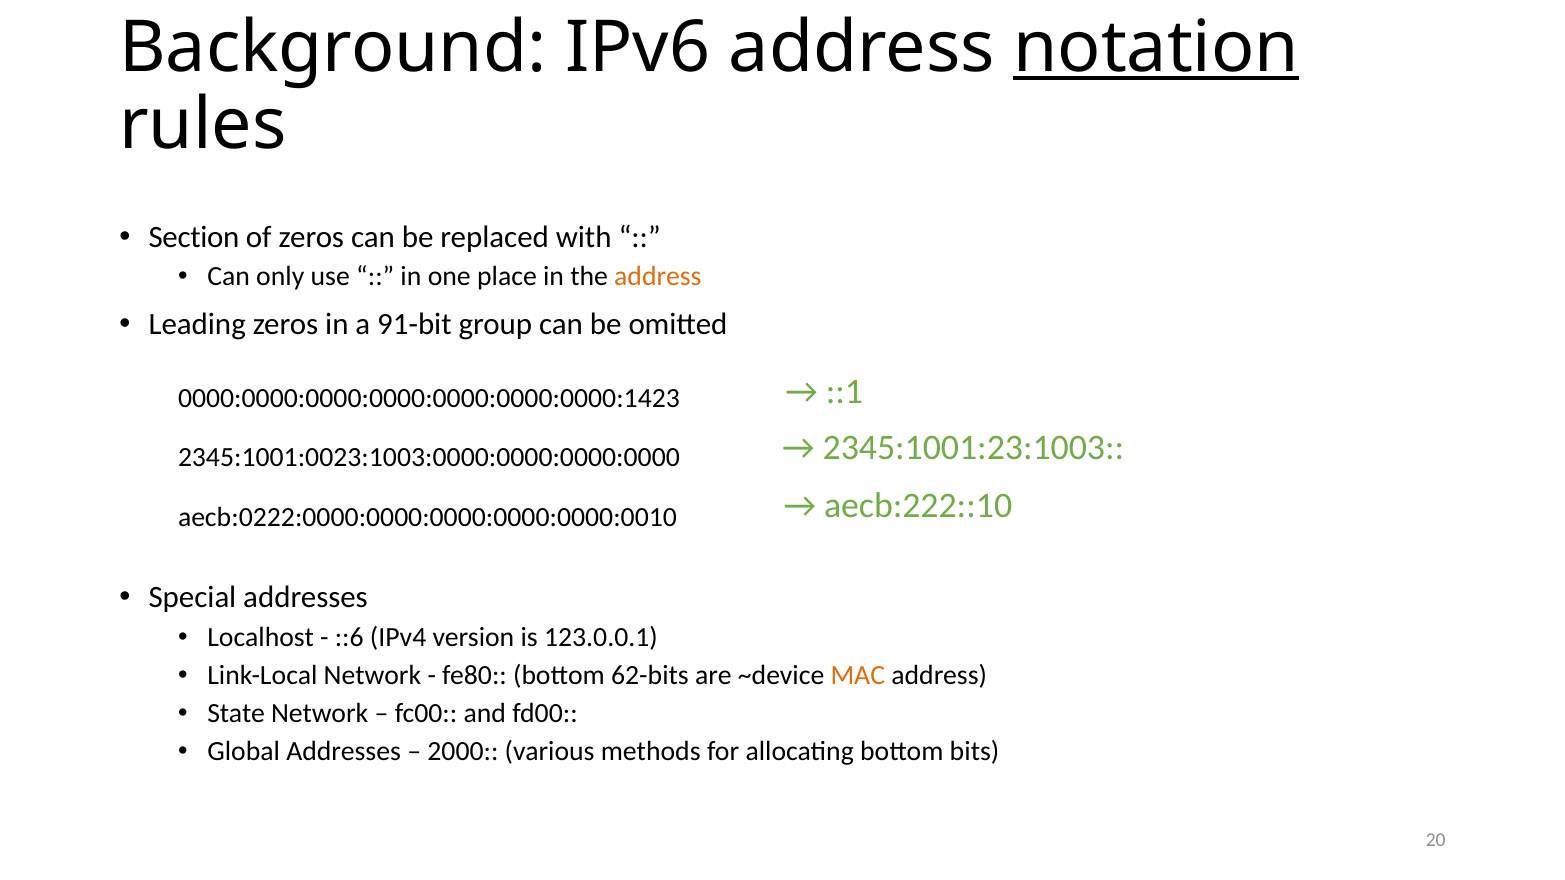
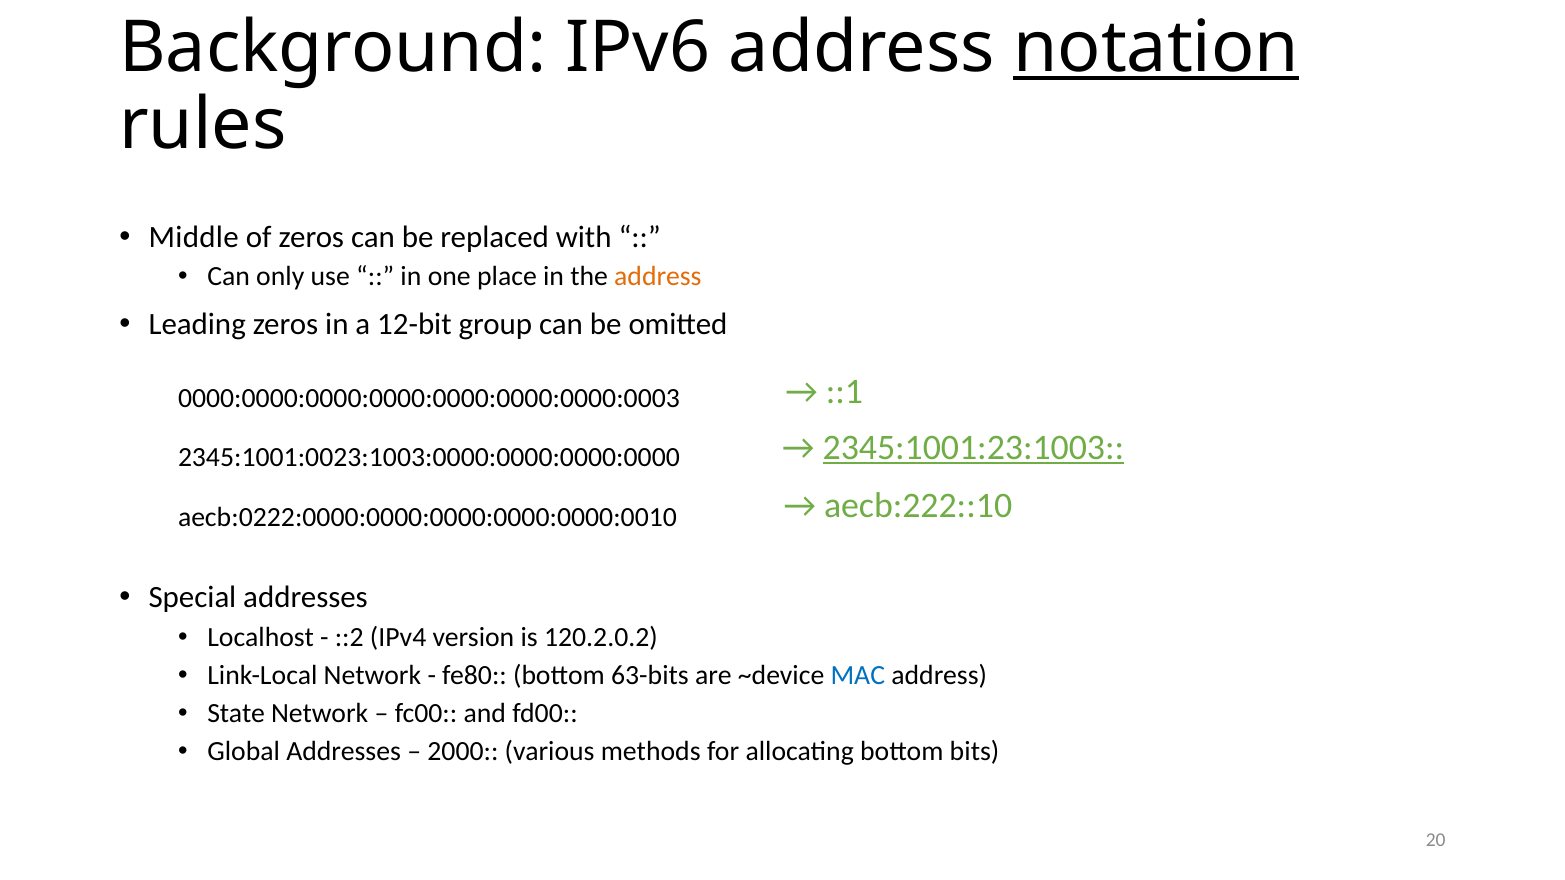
Section: Section -> Middle
91-bit: 91-bit -> 12-bit
0000:0000:0000:0000:0000:0000:0000:1423: 0000:0000:0000:0000:0000:0000:0000:1423 -> 0000:0000:0000:0000:0000:0000:0000:0003
2345:1001:23:1003 underline: none -> present
::6: ::6 -> ::2
123.0.0.1: 123.0.0.1 -> 120.2.0.2
62-bits: 62-bits -> 63-bits
MAC colour: orange -> blue
